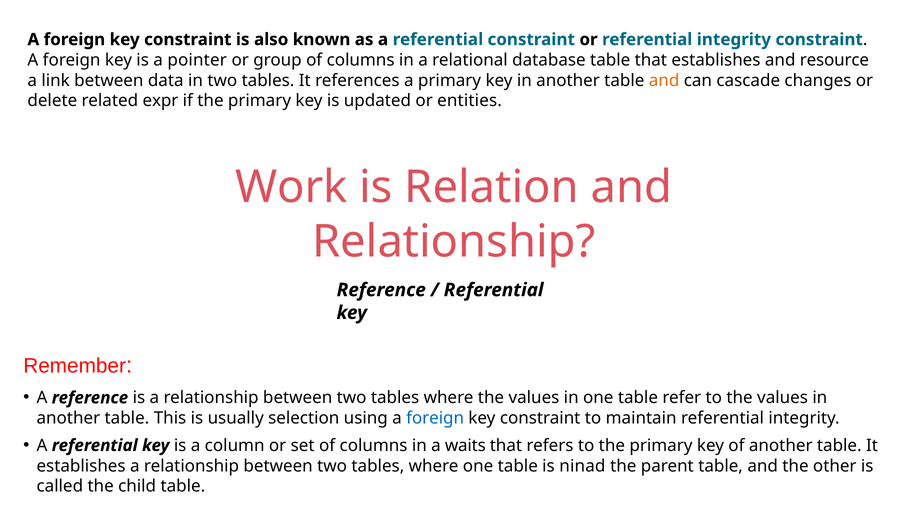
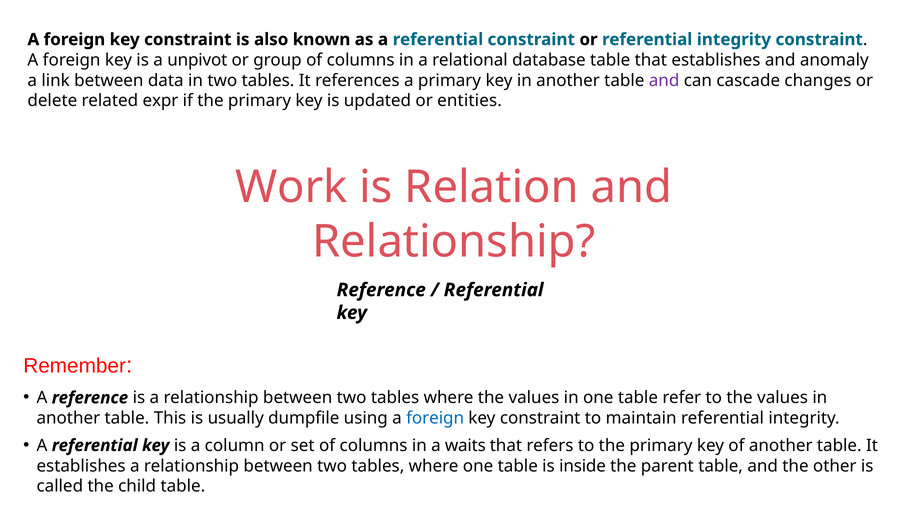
pointer: pointer -> unpivot
resource: resource -> anomaly
and at (664, 80) colour: orange -> purple
selection: selection -> dumpfile
ninad: ninad -> inside
